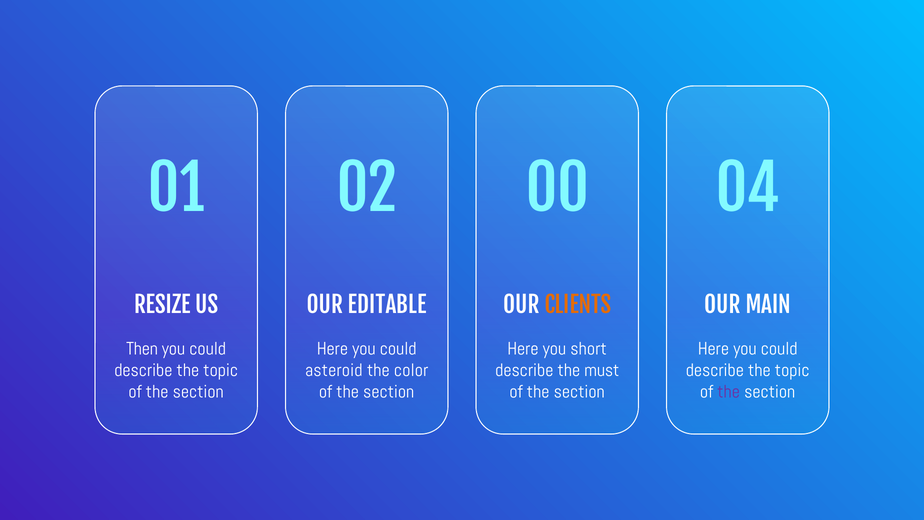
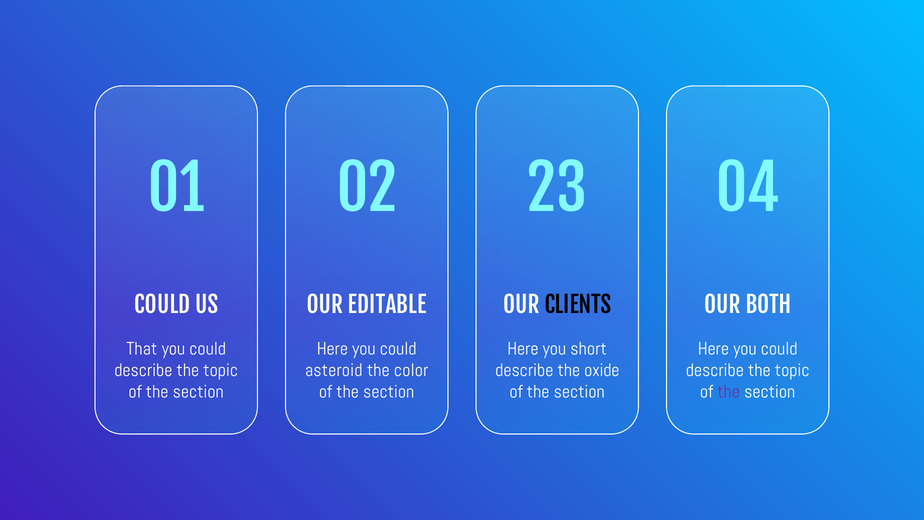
00: 00 -> 23
RESIZE at (162, 306): RESIZE -> COULD
CLIENTS colour: orange -> black
MAIN: MAIN -> BOTH
Then: Then -> That
must: must -> oxide
